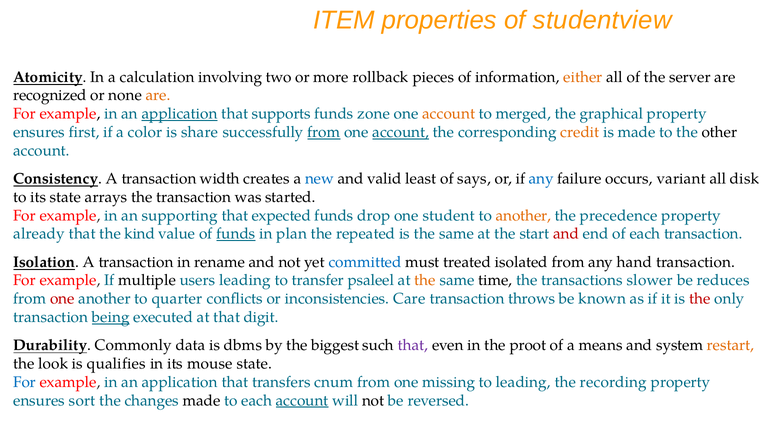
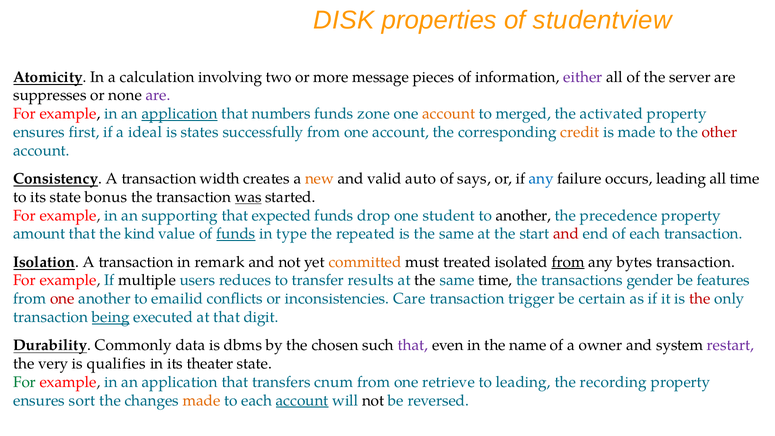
ITEM: ITEM -> DISK
rollback: rollback -> message
either colour: orange -> purple
recognized: recognized -> suppresses
are at (158, 95) colour: orange -> purple
supports: supports -> numbers
graphical: graphical -> activated
color: color -> ideal
share: share -> states
from at (324, 132) underline: present -> none
account at (401, 132) underline: present -> none
other colour: black -> red
new colour: blue -> orange
least: least -> auto
occurs variant: variant -> leading
all disk: disk -> time
arrays: arrays -> bonus
was underline: none -> present
another at (523, 215) colour: orange -> black
already: already -> amount
plan: plan -> type
rename: rename -> remark
committed colour: blue -> orange
from at (568, 262) underline: none -> present
hand: hand -> bytes
users leading: leading -> reduces
psaleel: psaleel -> results
the at (425, 280) colour: orange -> black
slower: slower -> gender
reduces: reduces -> features
quarter: quarter -> emailid
throws: throws -> trigger
known: known -> certain
biggest: biggest -> chosen
proot: proot -> name
means: means -> owner
restart colour: orange -> purple
look: look -> very
mouse: mouse -> theater
For at (25, 382) colour: blue -> green
missing: missing -> retrieve
made at (202, 400) colour: black -> orange
